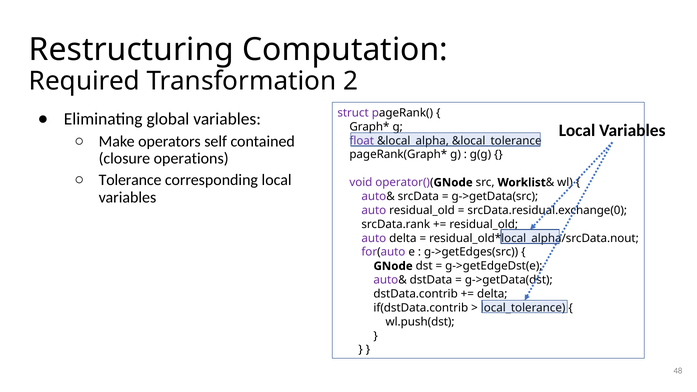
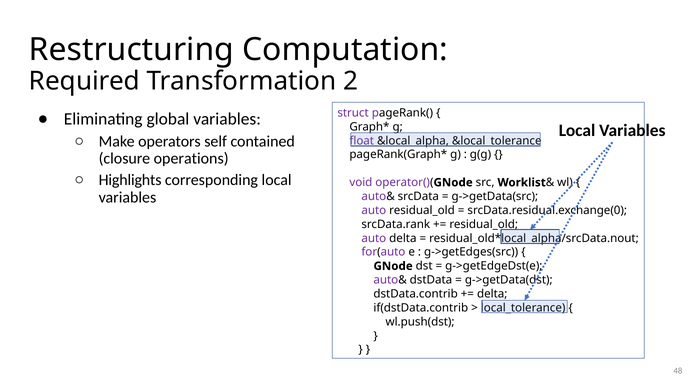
Tolerance: Tolerance -> Highlights
